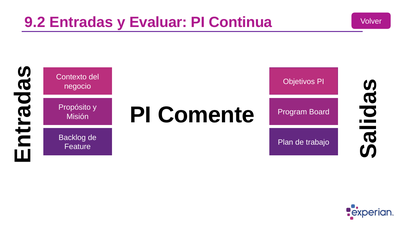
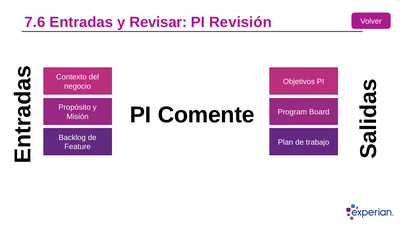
9.2: 9.2 -> 7.6
Evaluar: Evaluar -> Revisar
Continua: Continua -> Revisión
